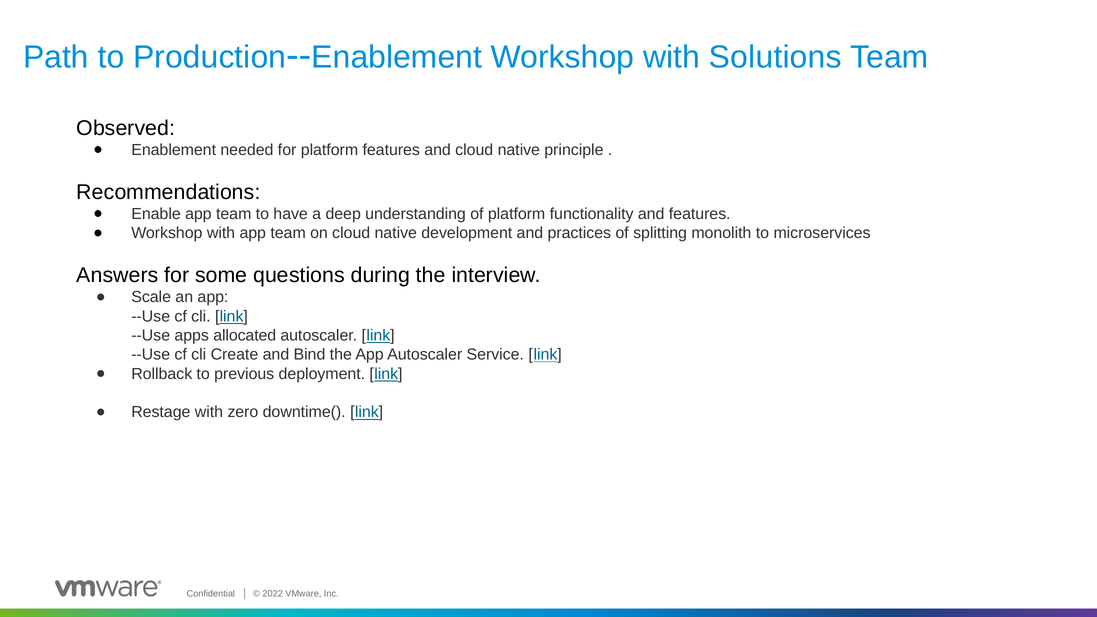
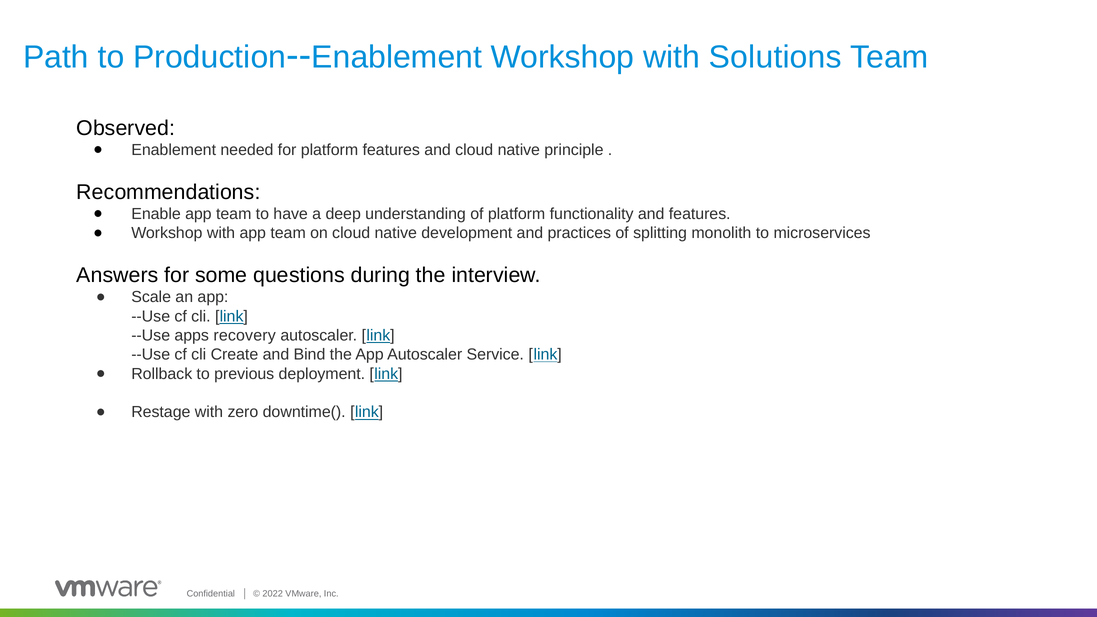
allocated: allocated -> recovery
